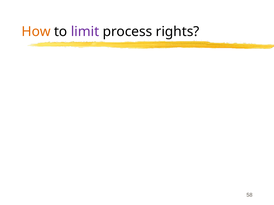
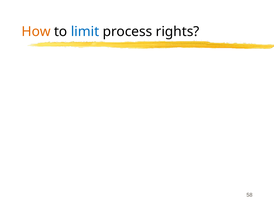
limit colour: purple -> blue
